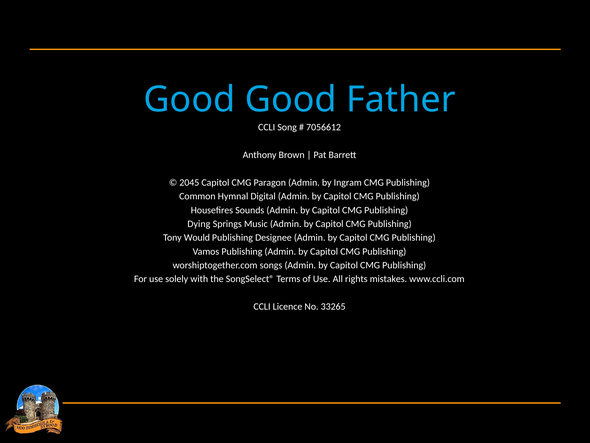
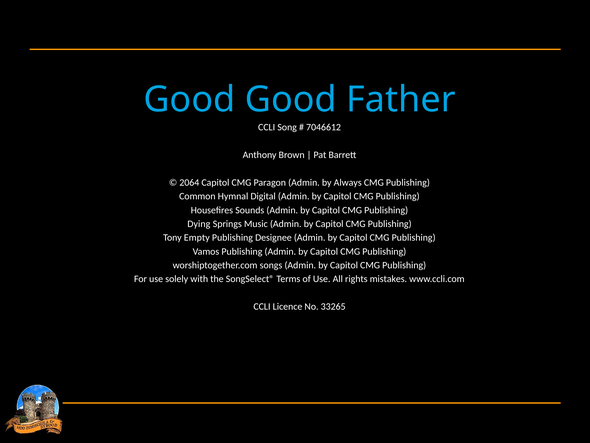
7056612: 7056612 -> 7046612
2045: 2045 -> 2064
Ingram: Ingram -> Always
Would: Would -> Empty
